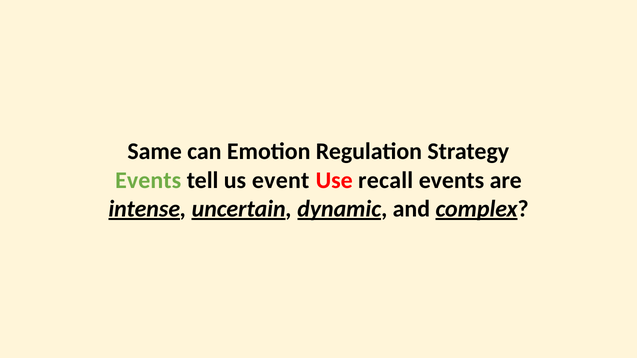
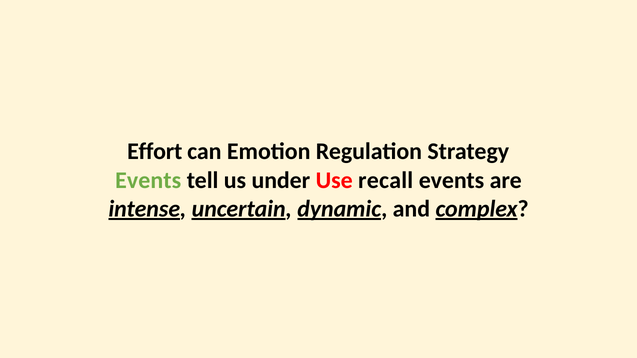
Same: Same -> Effort
event: event -> under
